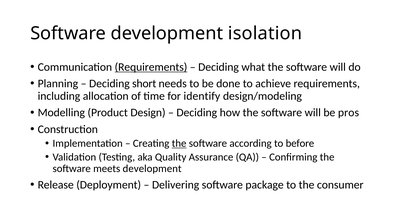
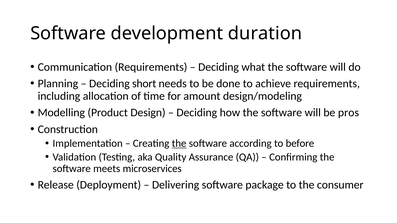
isolation: isolation -> duration
Requirements at (151, 67) underline: present -> none
identify: identify -> amount
meets development: development -> microservices
